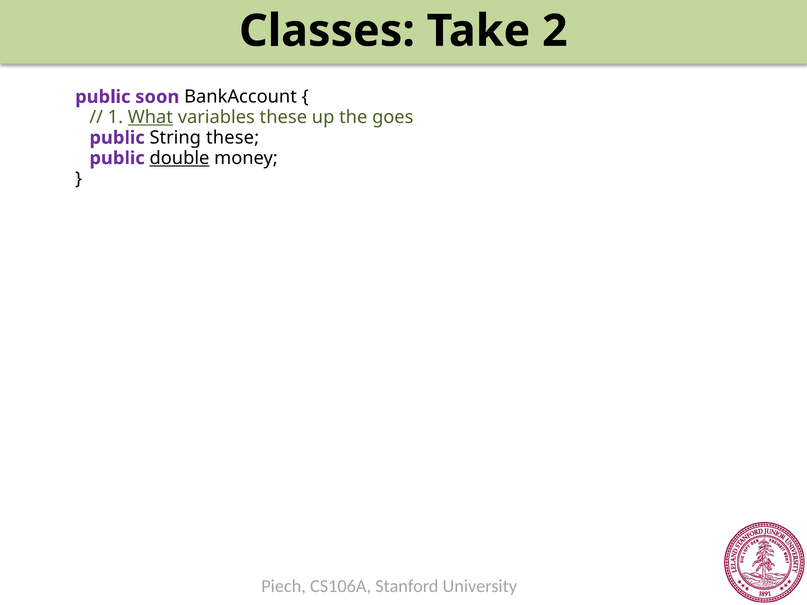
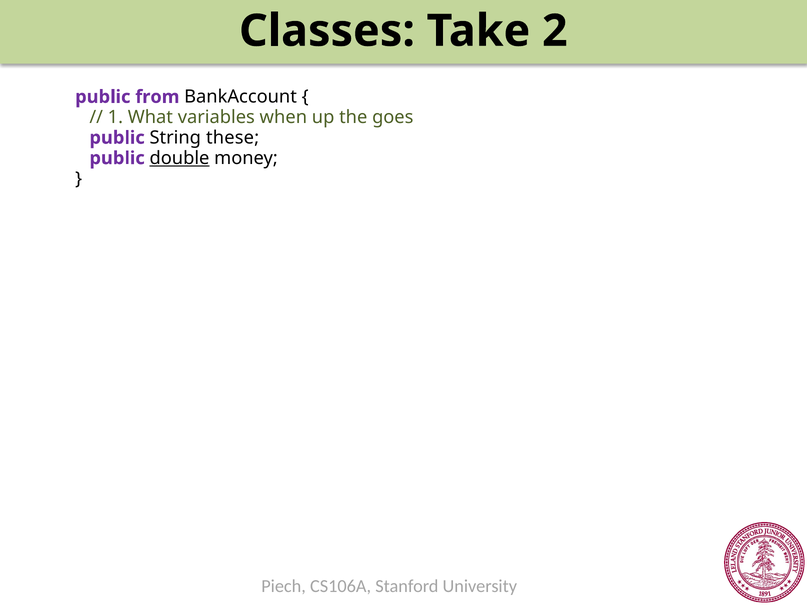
soon: soon -> from
What underline: present -> none
variables these: these -> when
